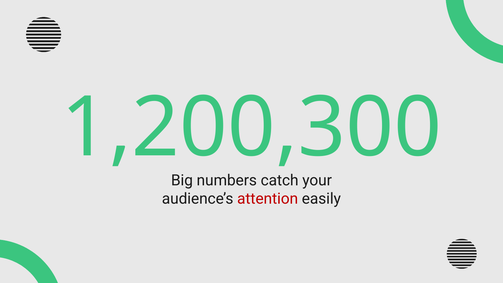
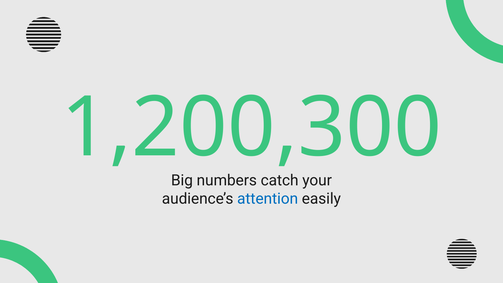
attention colour: red -> blue
